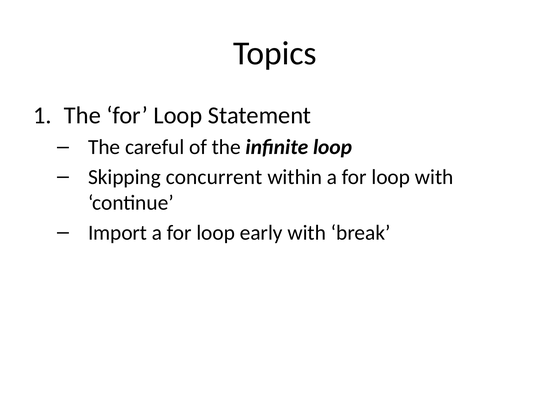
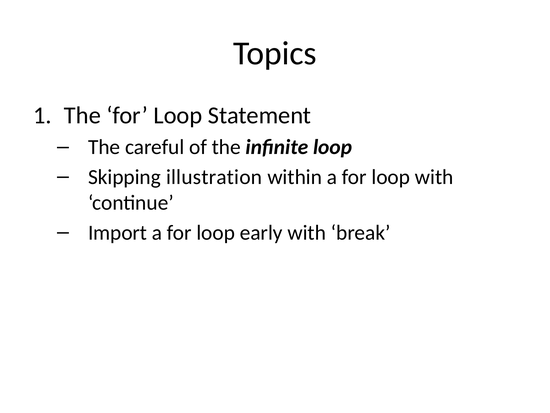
concurrent: concurrent -> illustration
